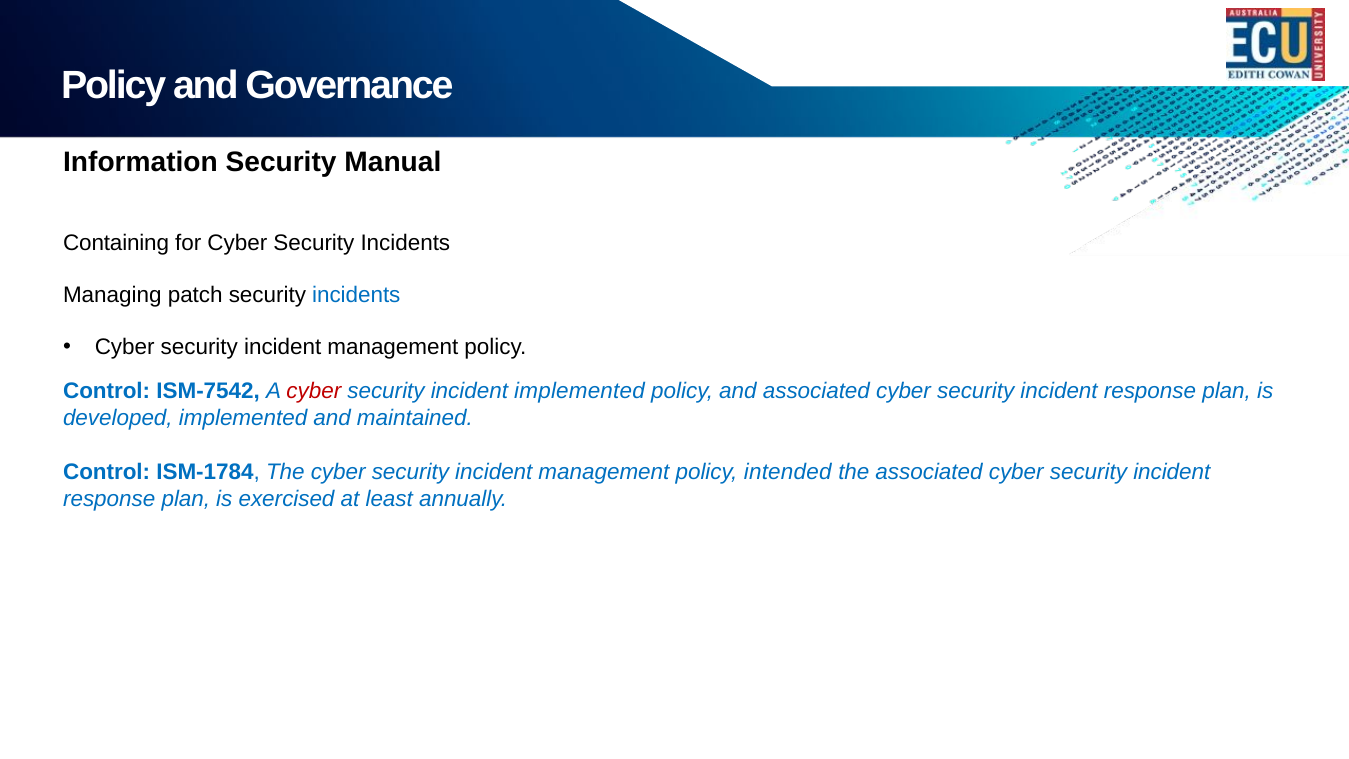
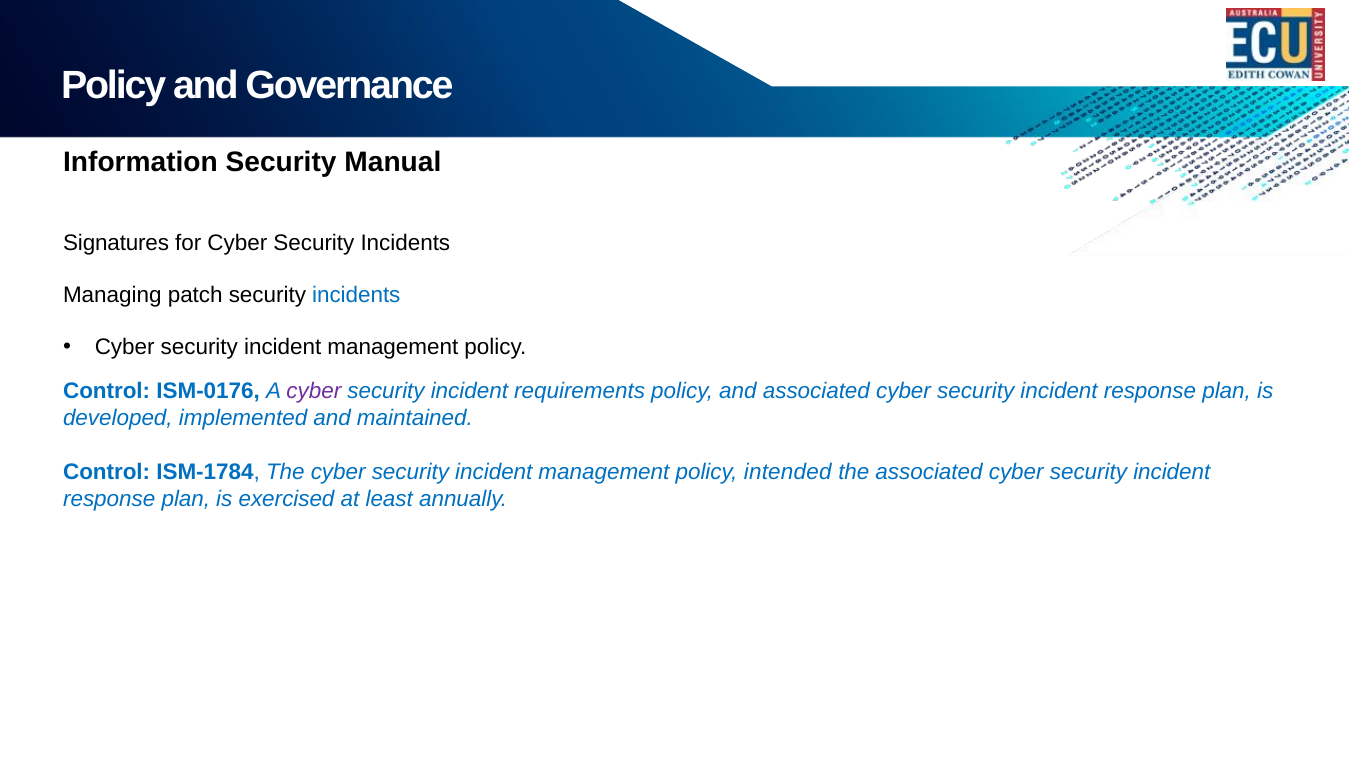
Containing: Containing -> Signatures
ISM-7542: ISM-7542 -> ISM-0176
cyber at (314, 391) colour: red -> purple
incident implemented: implemented -> requirements
